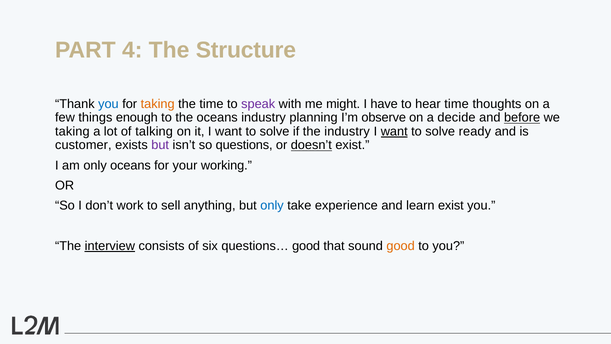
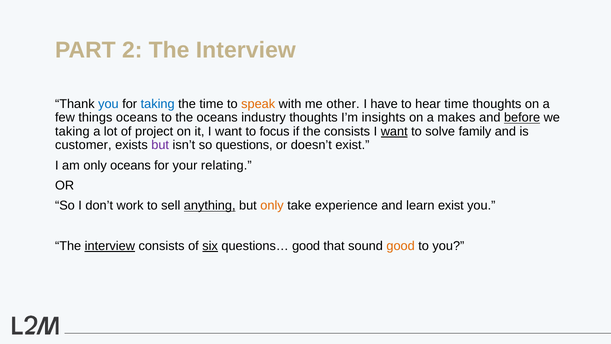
4: 4 -> 2
Structure at (246, 50): Structure -> Interview
taking at (158, 104) colour: orange -> blue
speak colour: purple -> orange
might: might -> other
things enough: enough -> oceans
industry planning: planning -> thoughts
observe: observe -> insights
decide: decide -> makes
talking: talking -> project
solve at (275, 131): solve -> focus
the industry: industry -> consists
ready: ready -> family
doesn’t underline: present -> none
working: working -> relating
anything underline: none -> present
only at (272, 206) colour: blue -> orange
six underline: none -> present
